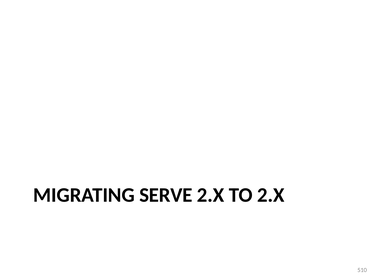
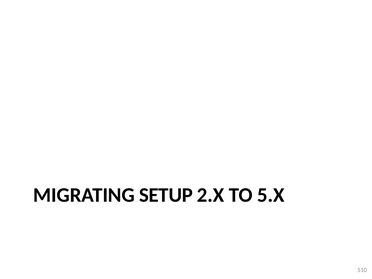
SERVE: SERVE -> SETUP
TO 2.X: 2.X -> 5.X
